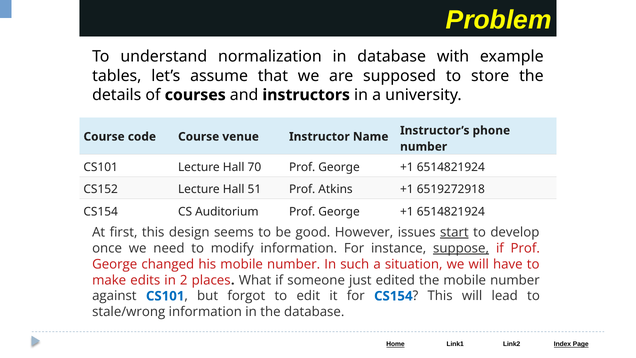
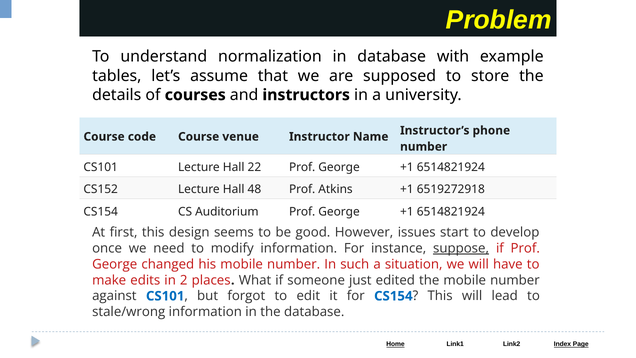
70: 70 -> 22
51: 51 -> 48
start underline: present -> none
